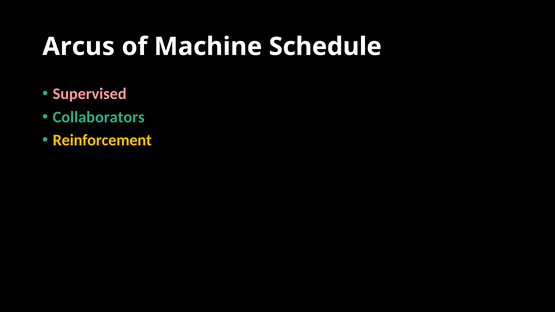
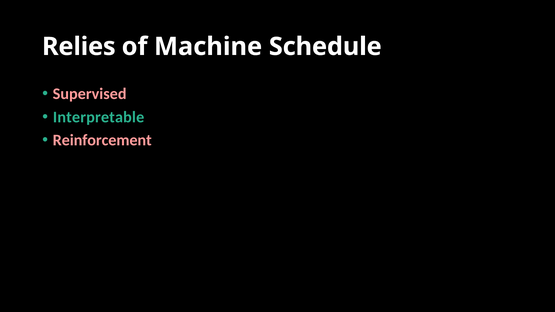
Arcus: Arcus -> Relies
Collaborators: Collaborators -> Interpretable
Reinforcement colour: yellow -> pink
